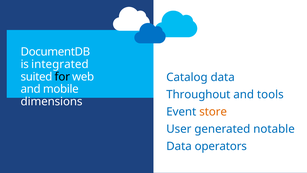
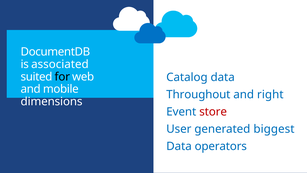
integrated: integrated -> associated
tools: tools -> right
store colour: orange -> red
notable: notable -> biggest
